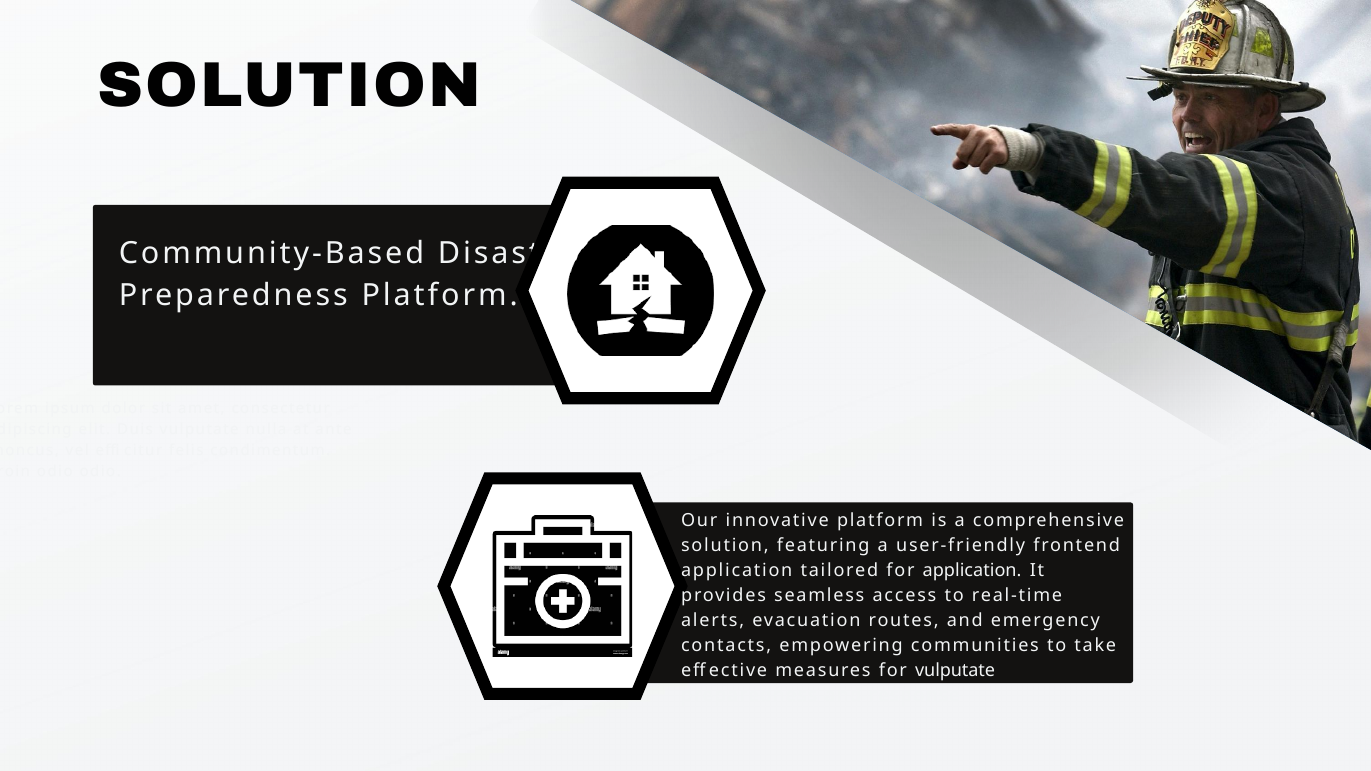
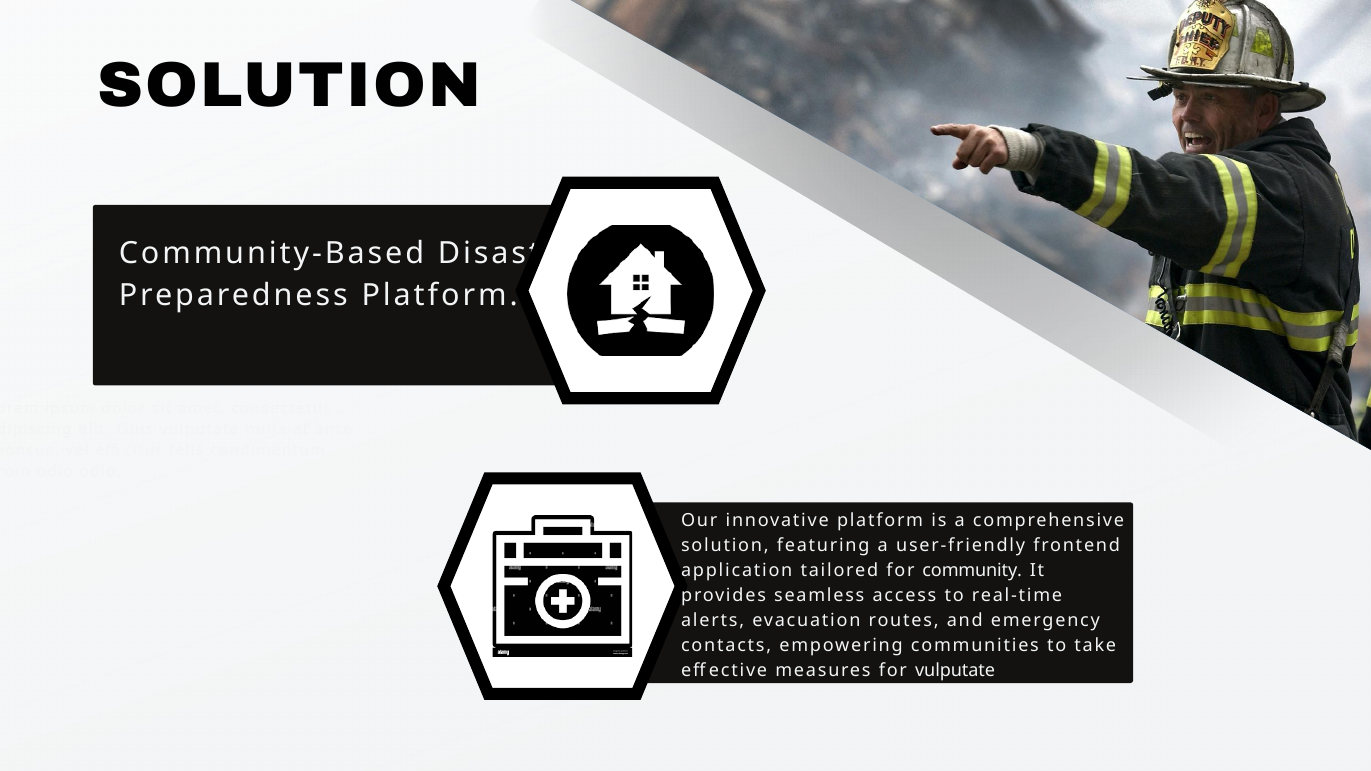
for application: application -> community
